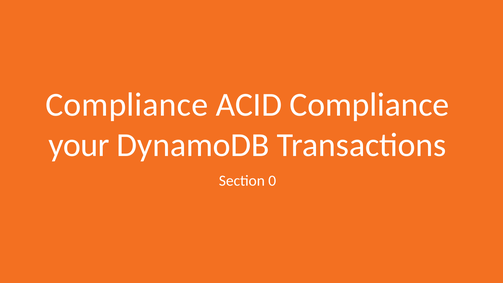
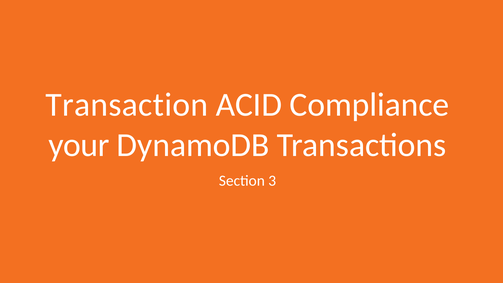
Compliance at (127, 105): Compliance -> Transaction
0: 0 -> 3
